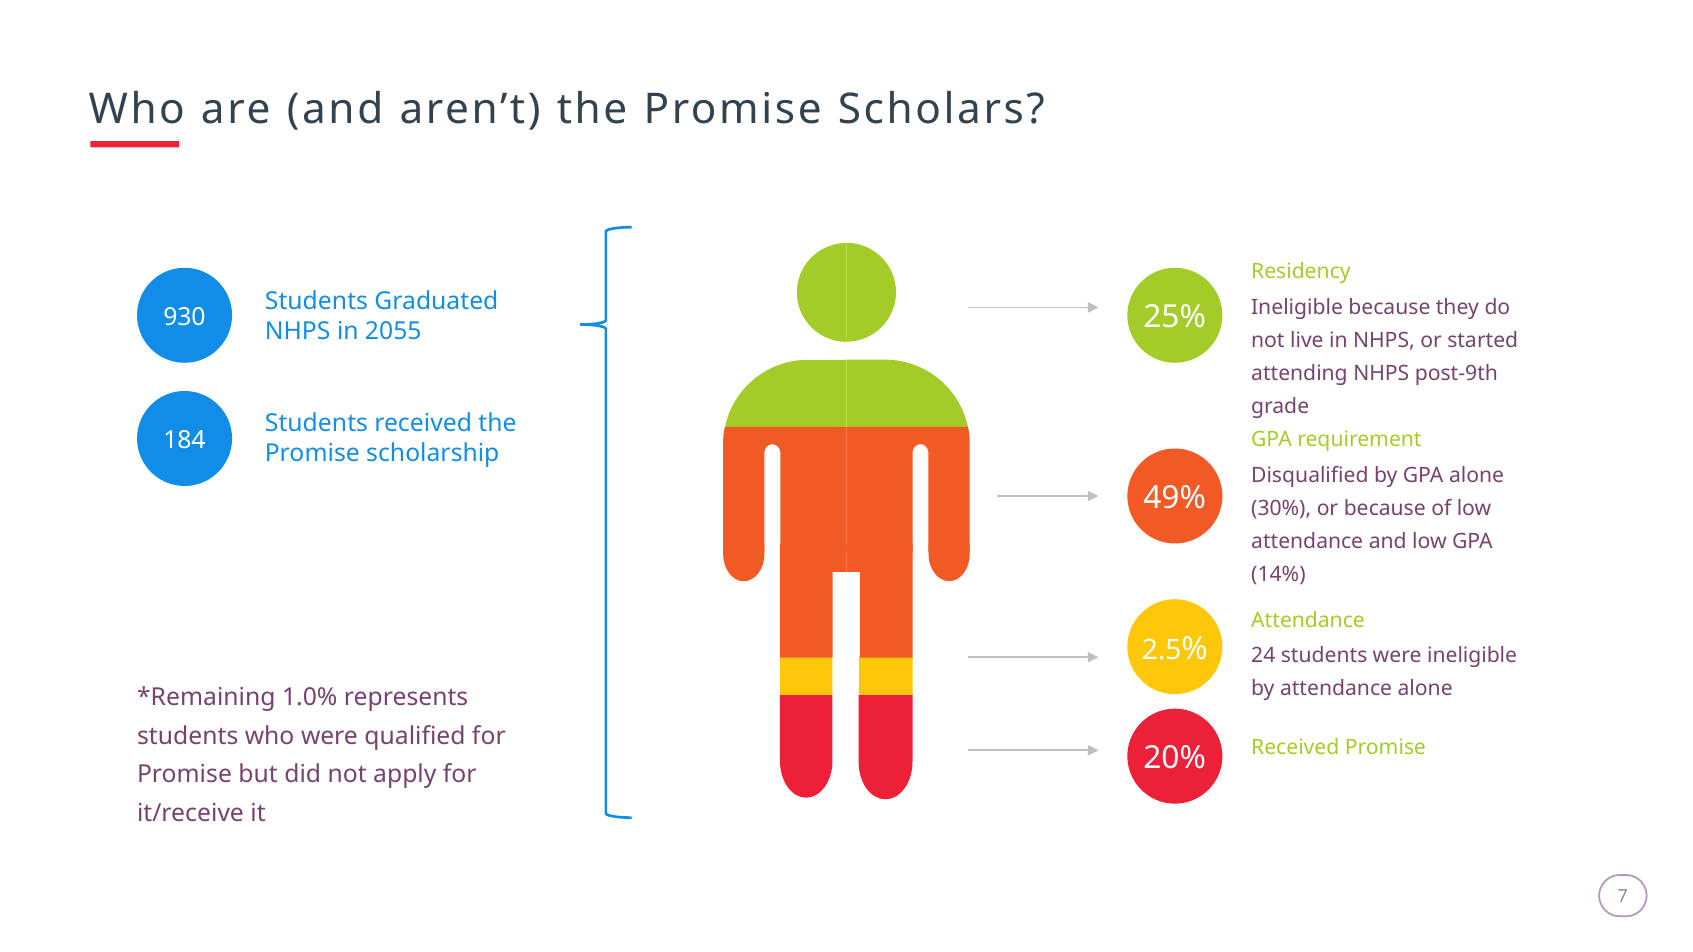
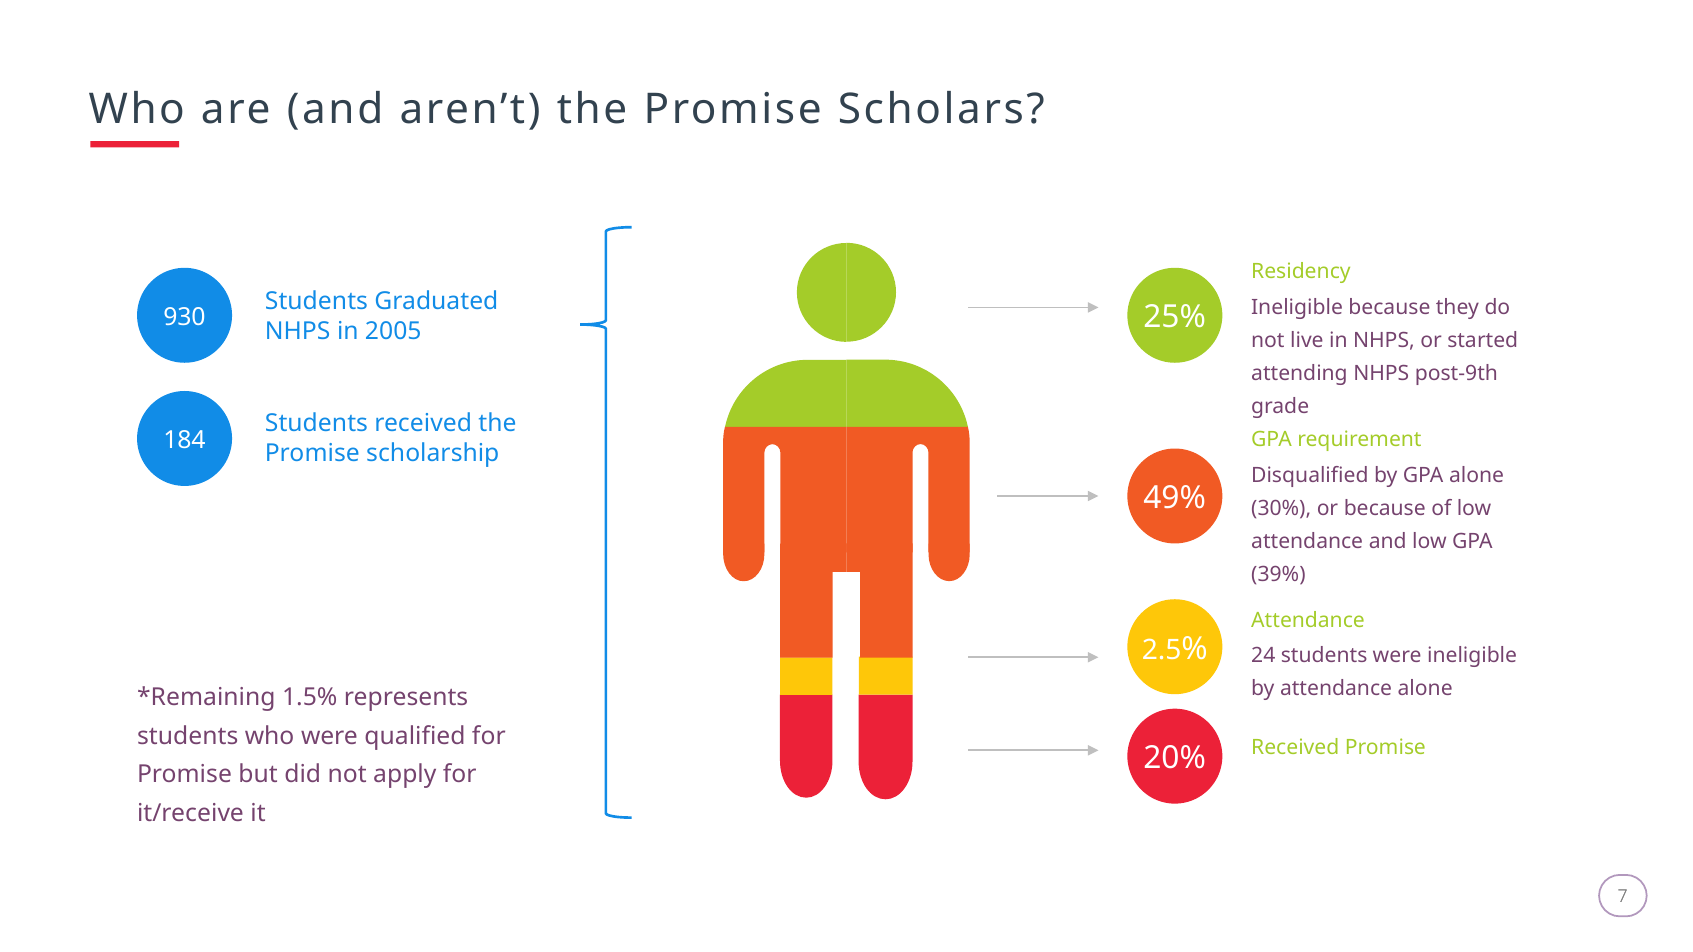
2055: 2055 -> 2005
14%: 14% -> 39%
1.0%: 1.0% -> 1.5%
